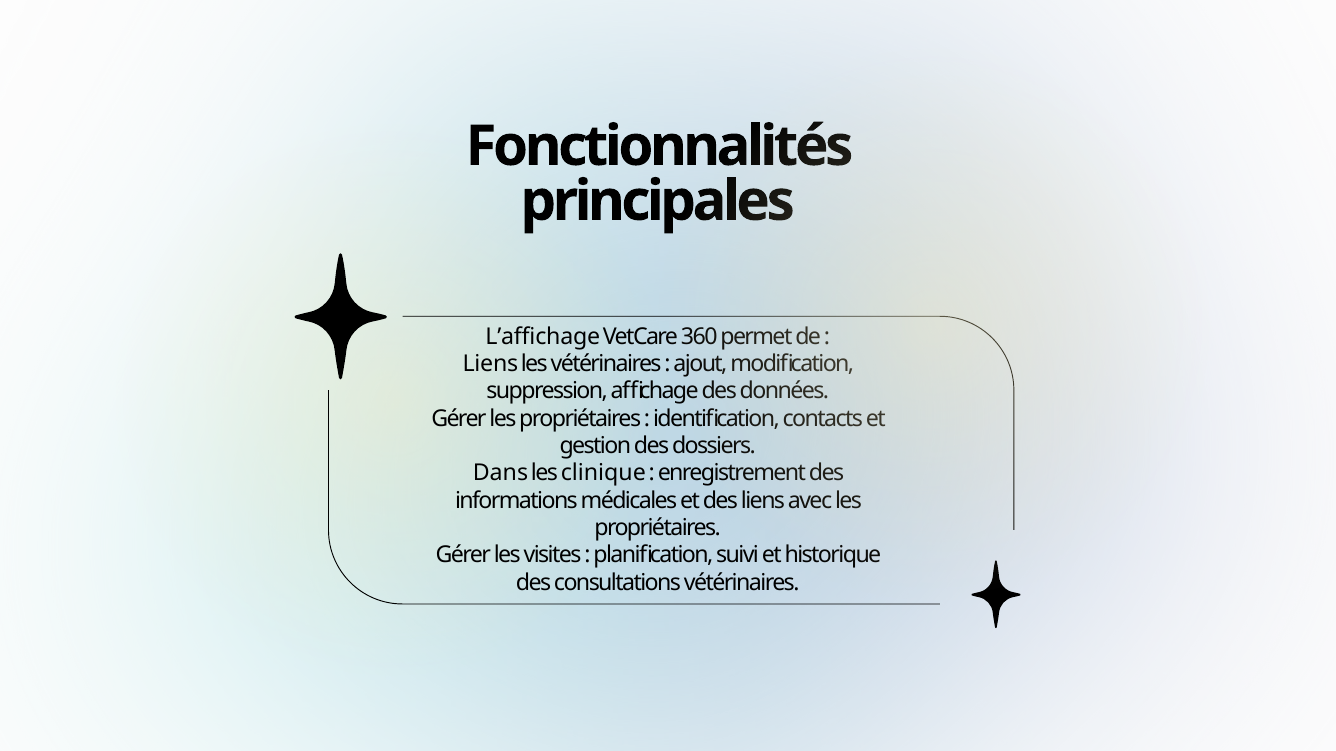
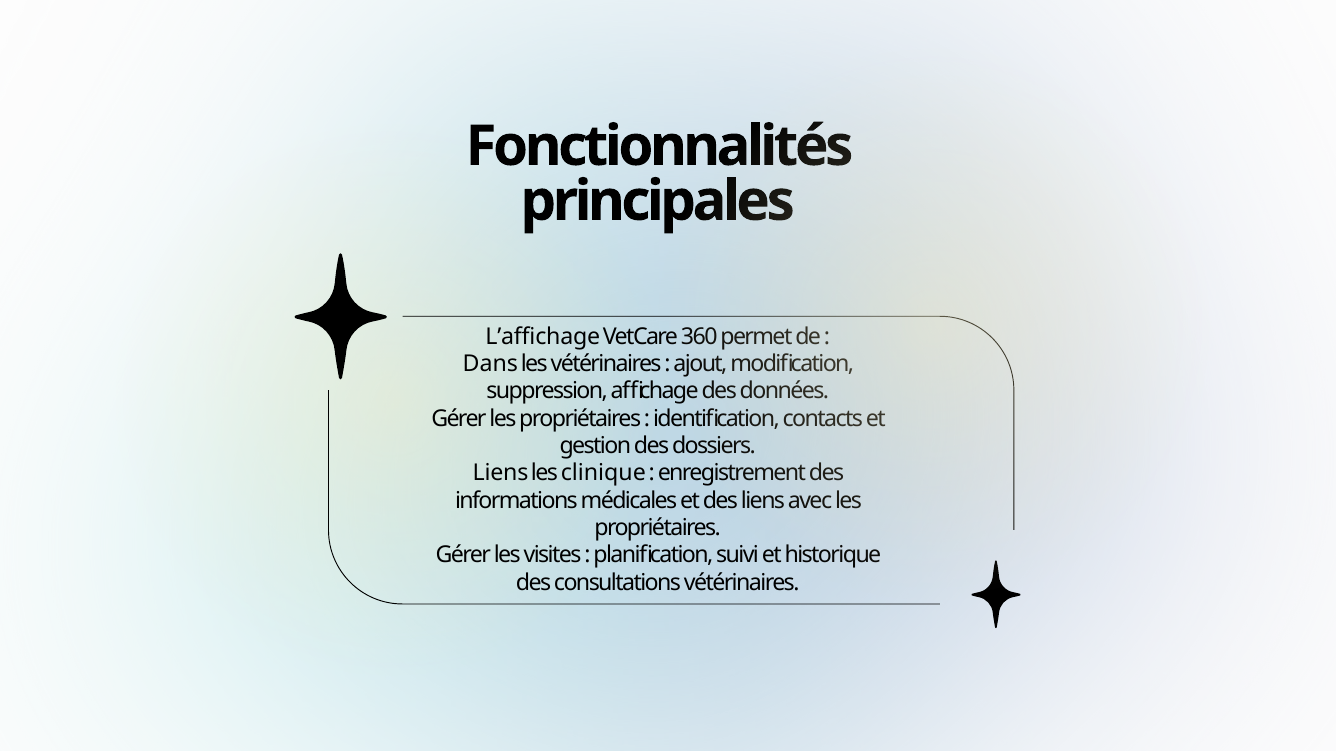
Liens at (490, 364): Liens -> Dans
Dans at (500, 474): Dans -> Liens
